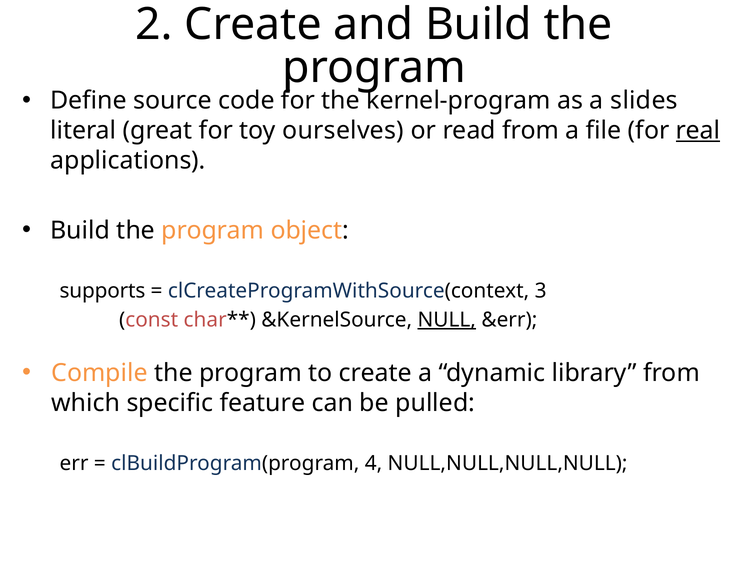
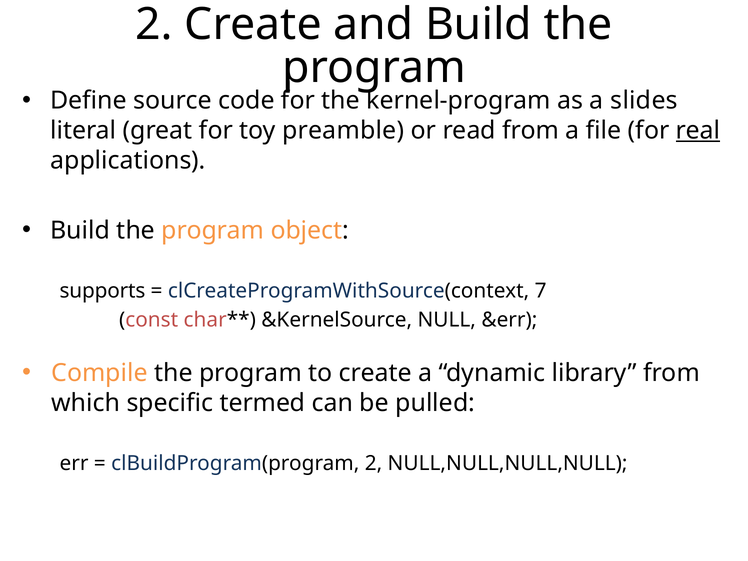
ourselves: ourselves -> preamble
3: 3 -> 7
NULL underline: present -> none
feature: feature -> termed
clBuildProgram(program 4: 4 -> 2
